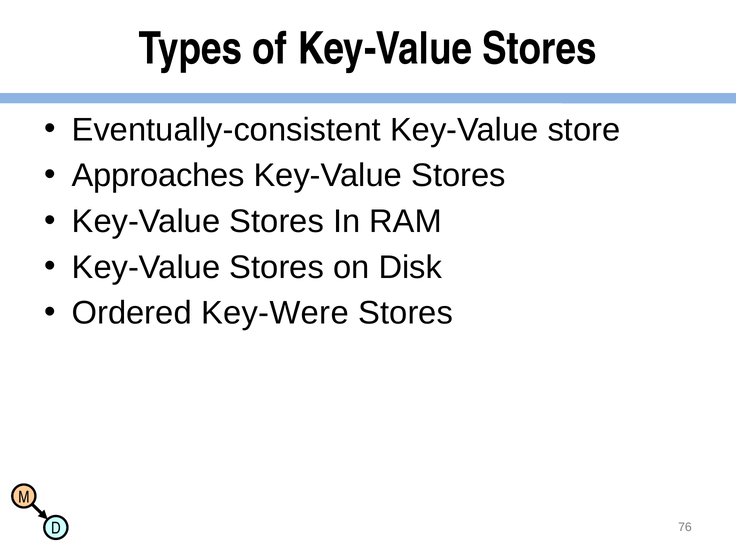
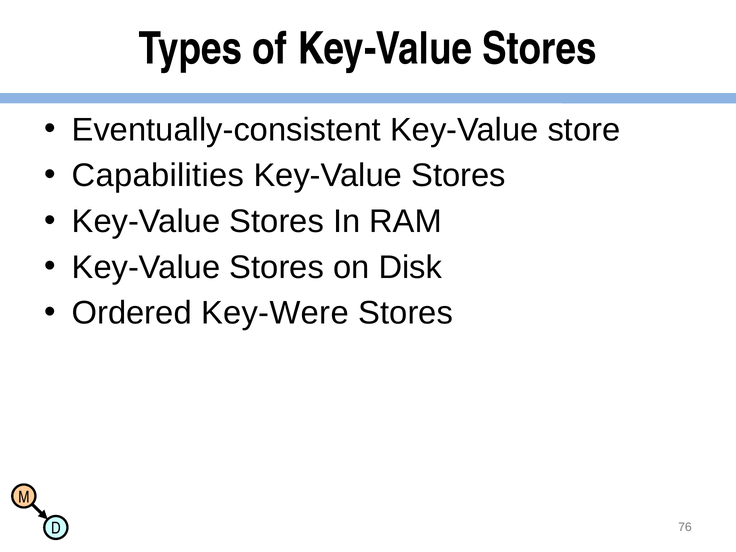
Approaches: Approaches -> Capabilities
